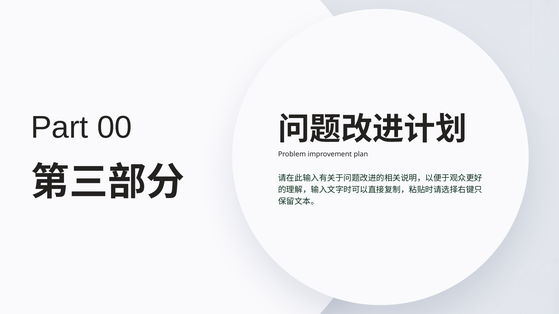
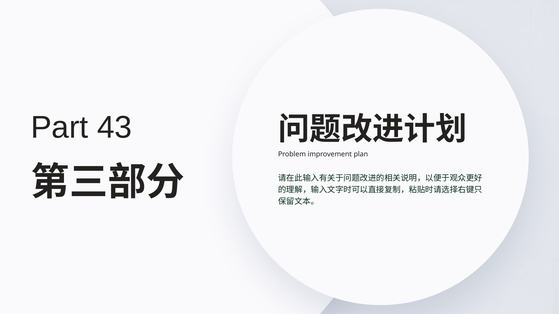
00: 00 -> 43
